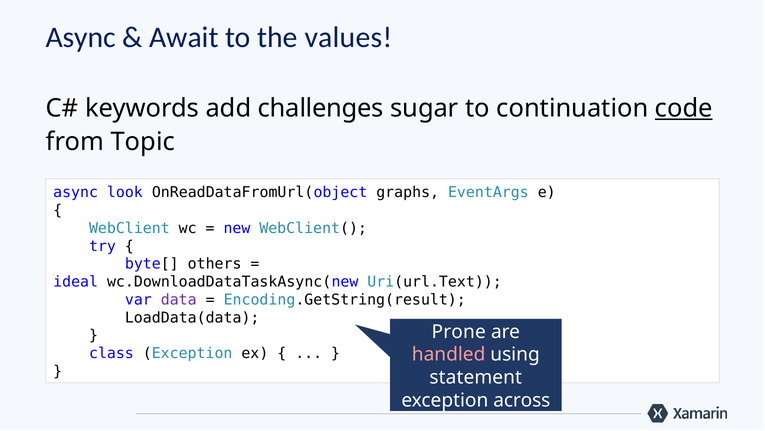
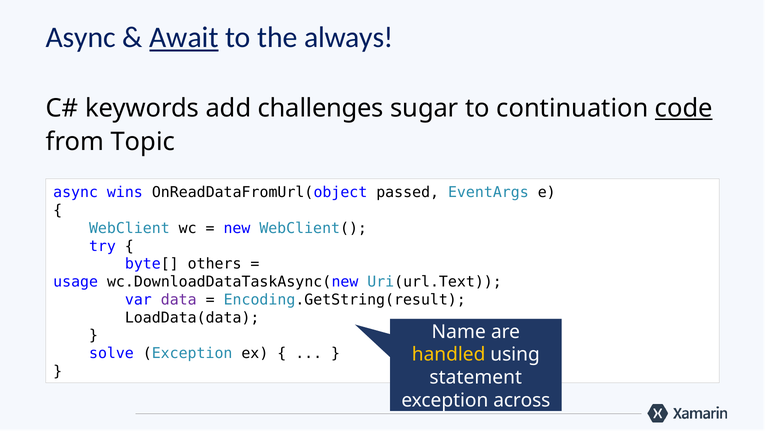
Await underline: none -> present
values: values -> always
look: look -> wins
graphs: graphs -> passed
ideal: ideal -> usage
Prone: Prone -> Name
class: class -> solve
handled colour: pink -> yellow
